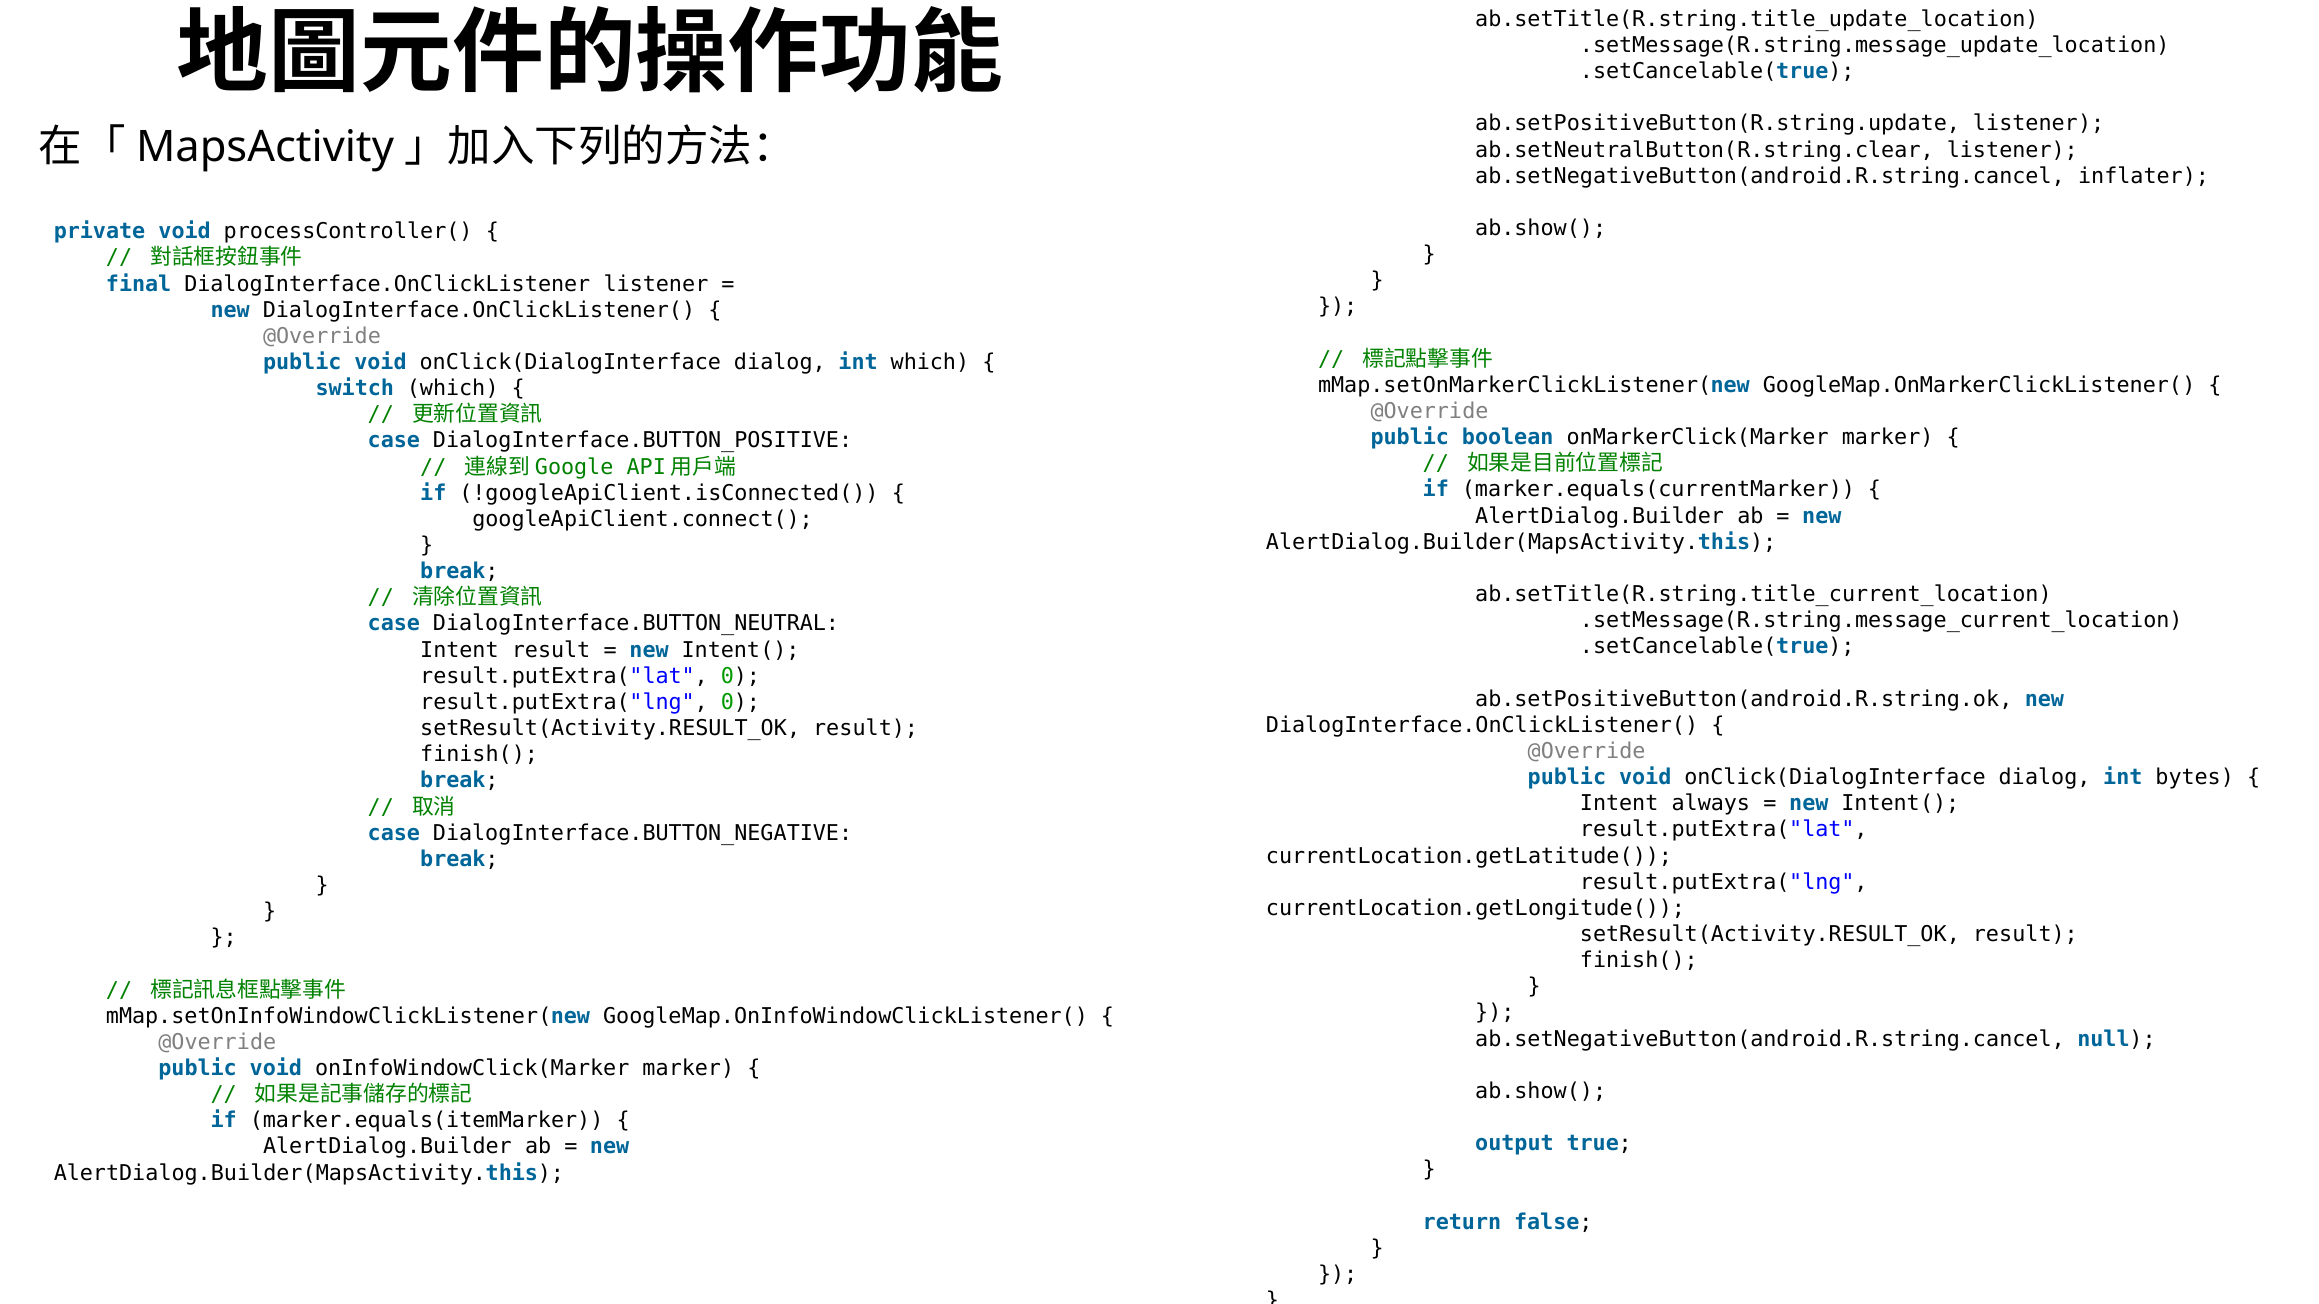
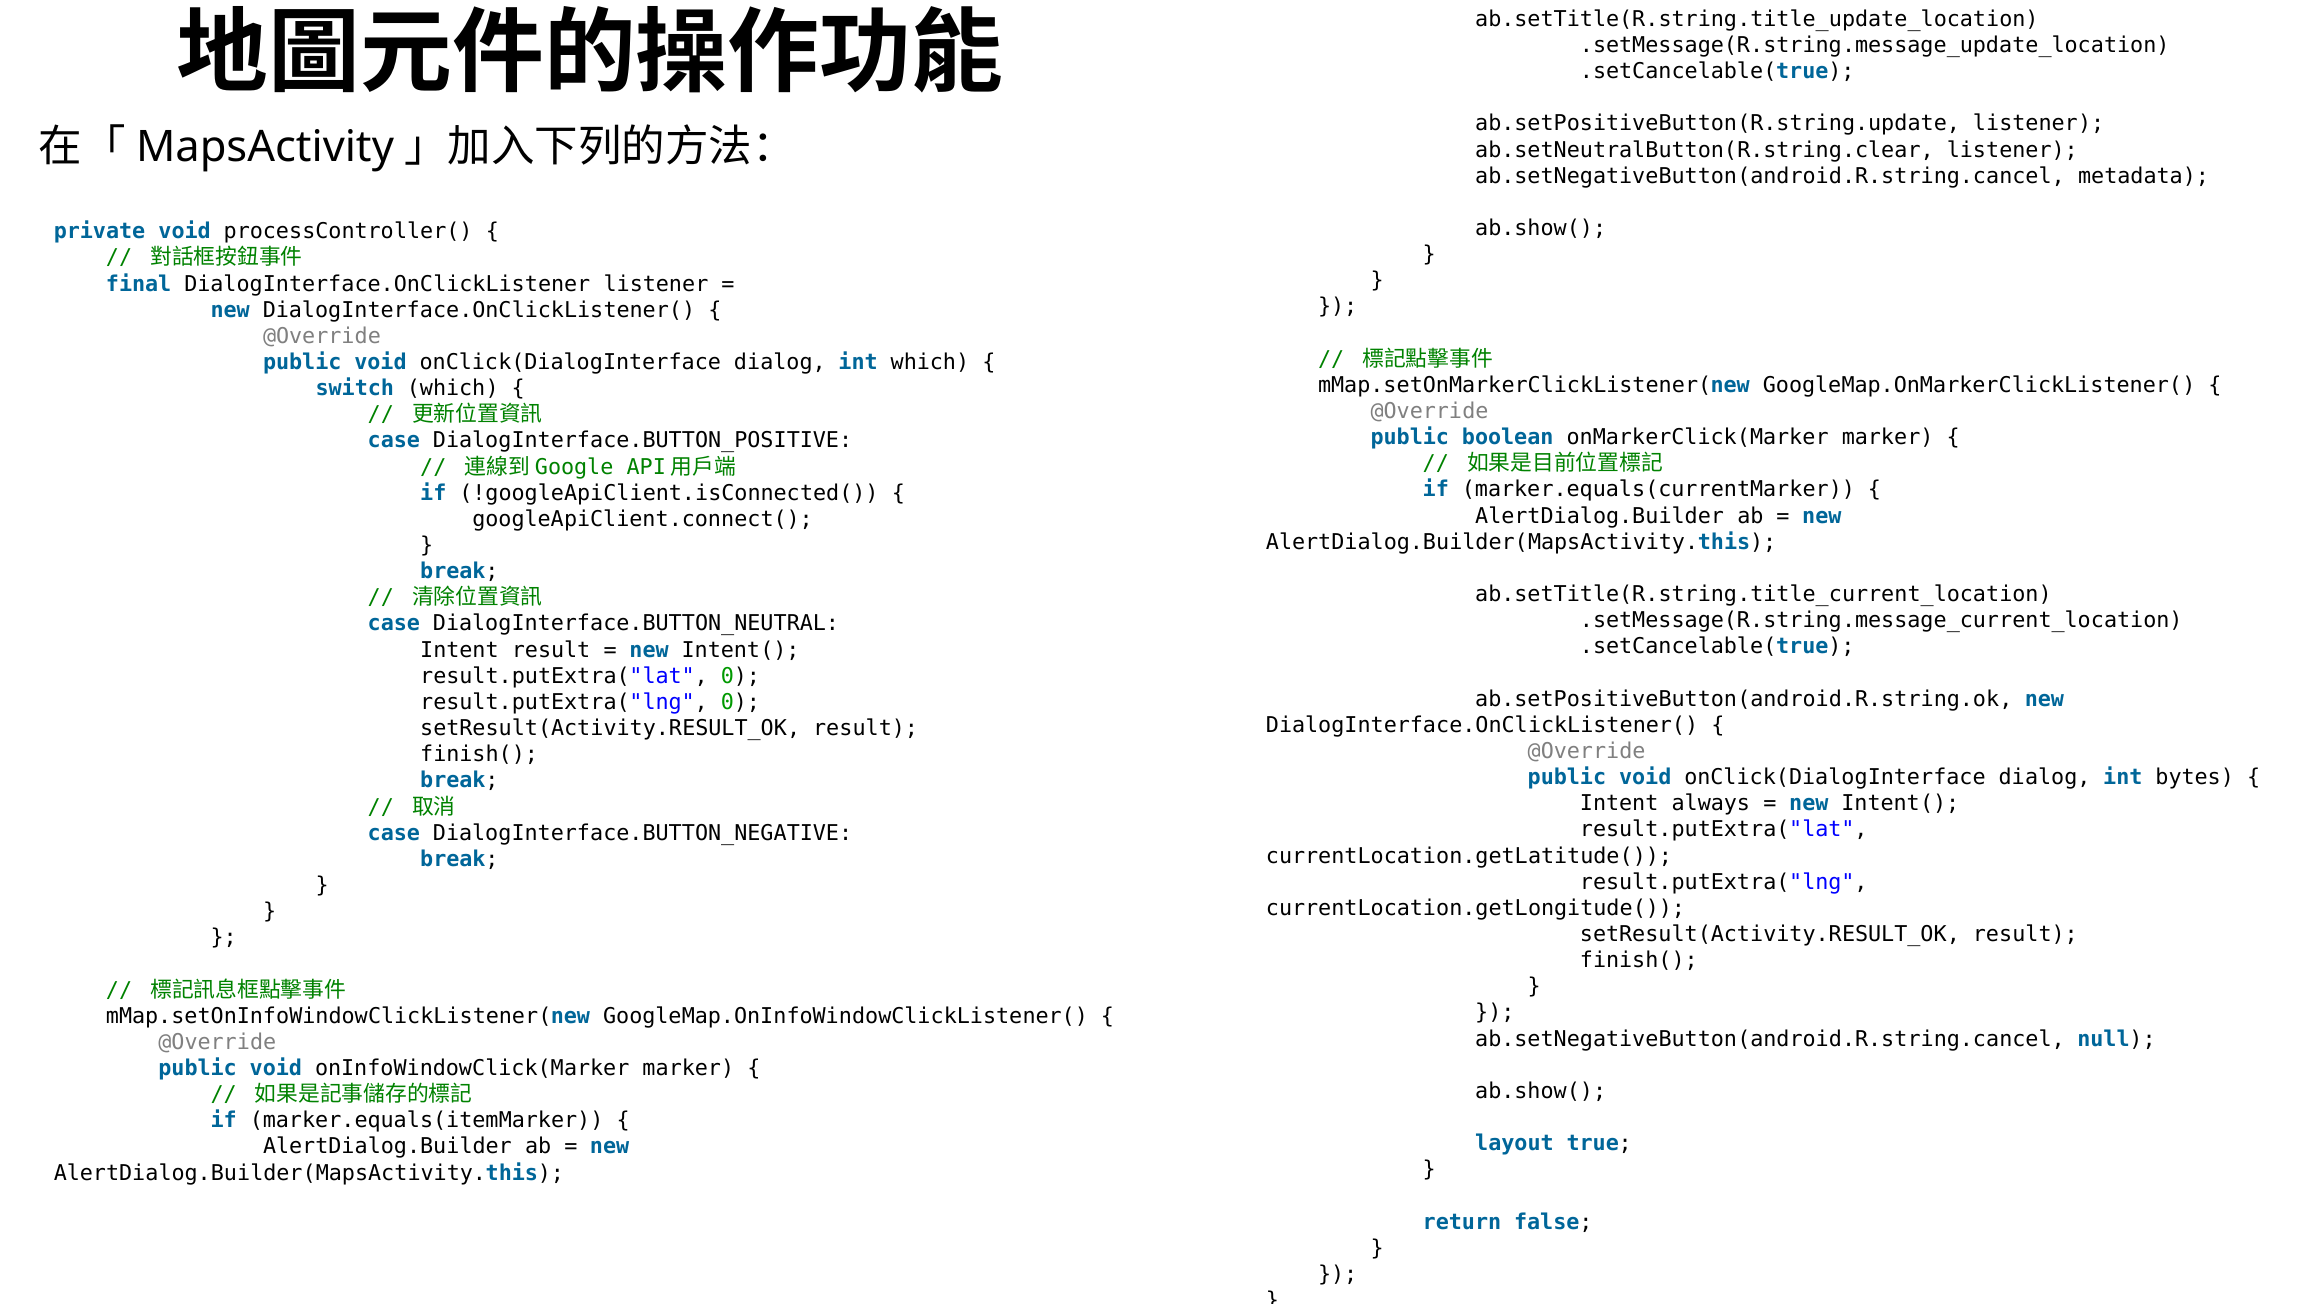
inflater: inflater -> metadata
output: output -> layout
